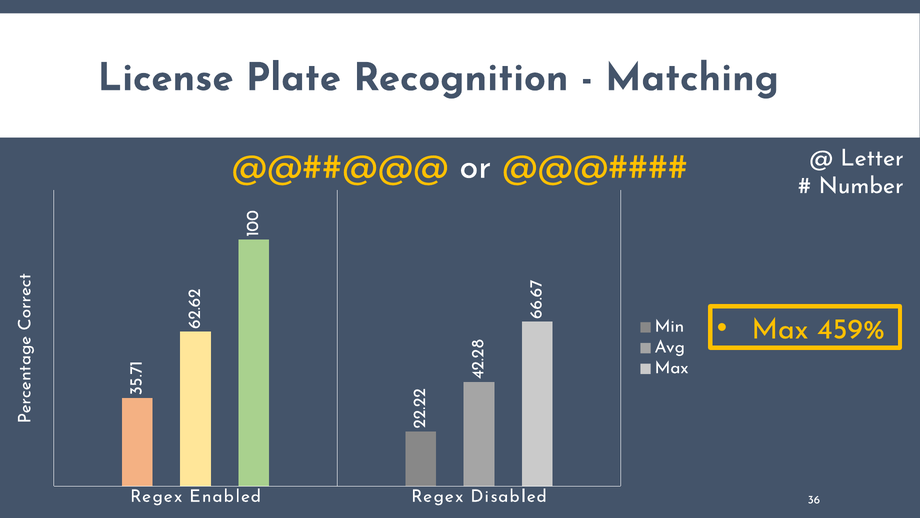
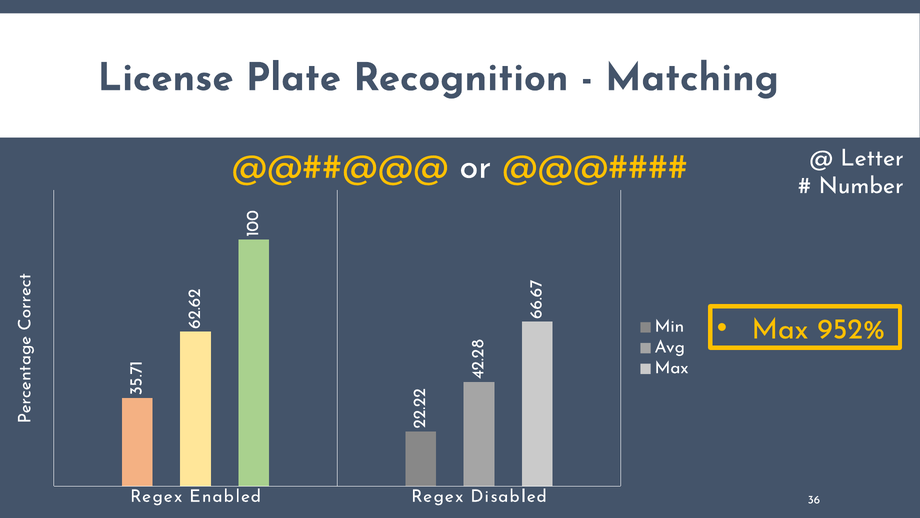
459%: 459% -> 952%
